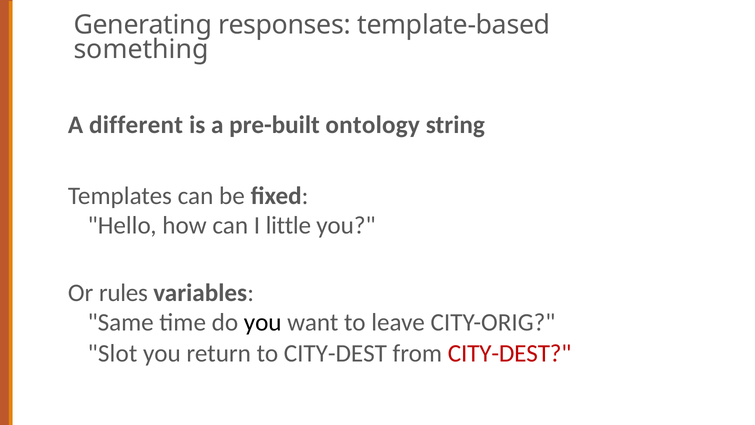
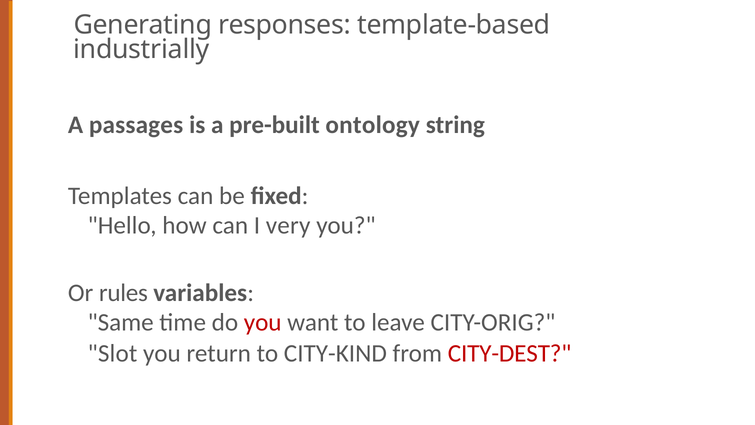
something: something -> industrially
different: different -> passages
little: little -> very
you at (263, 322) colour: black -> red
to CITY-DEST: CITY-DEST -> CITY-KIND
